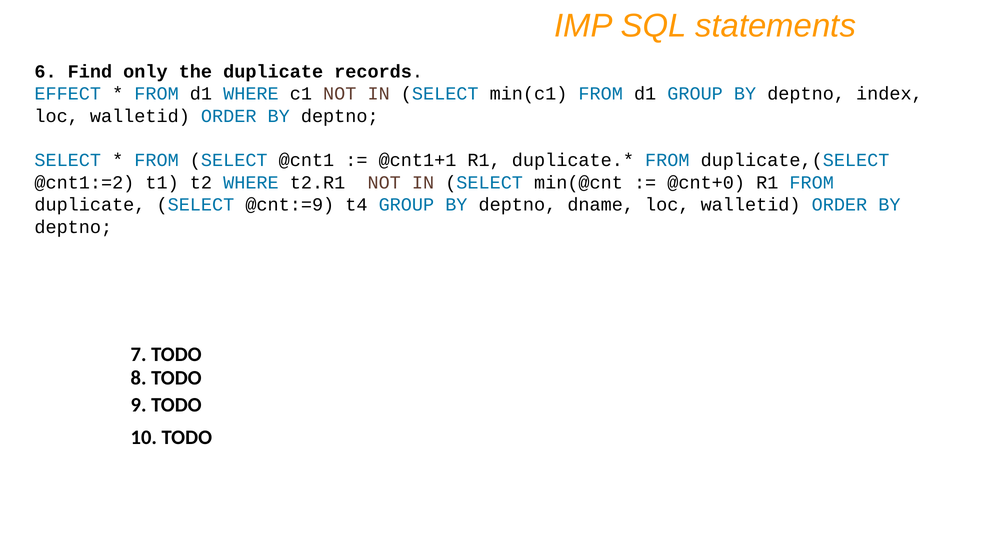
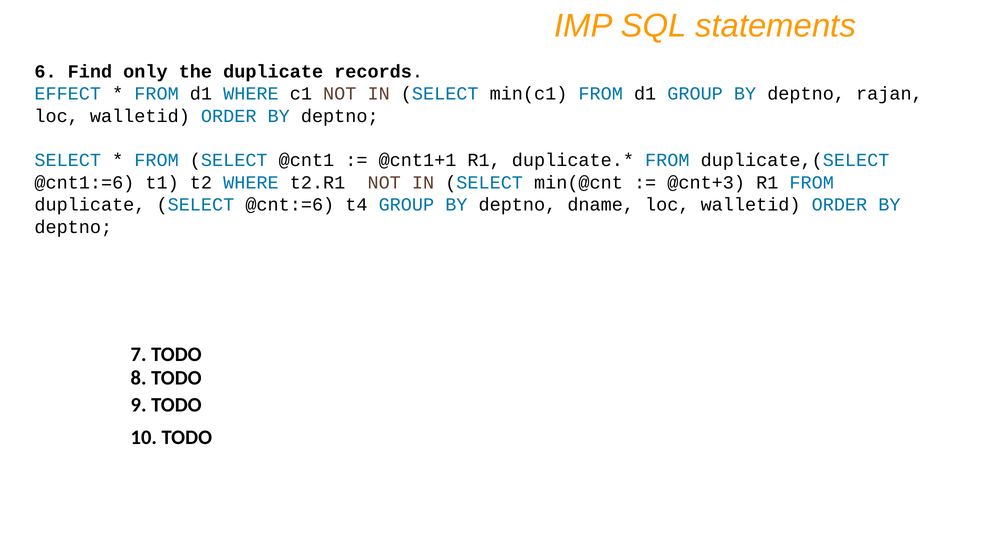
index: index -> rajan
@cnt1:=2: @cnt1:=2 -> @cnt1:=6
@cnt+0: @cnt+0 -> @cnt+3
@cnt:=9: @cnt:=9 -> @cnt:=6
